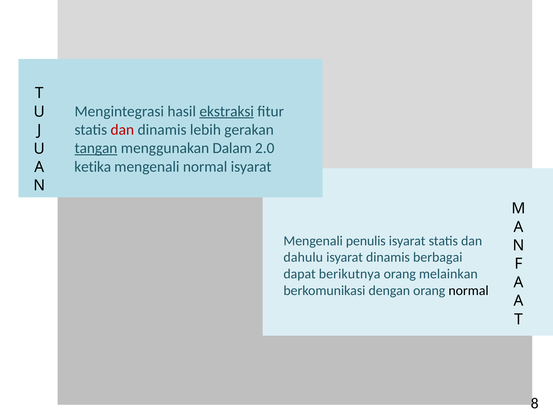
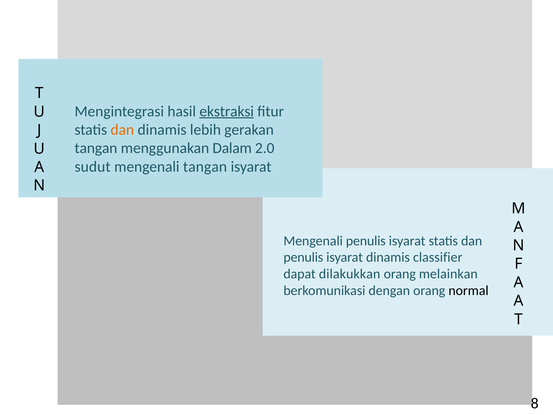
dan at (122, 130) colour: red -> orange
tangan at (96, 148) underline: present -> none
ketika: ketika -> sudut
mengenali normal: normal -> tangan
dahulu at (303, 257): dahulu -> penulis
berbagai: berbagai -> classifier
berikutnya: berikutnya -> dilakukkan
